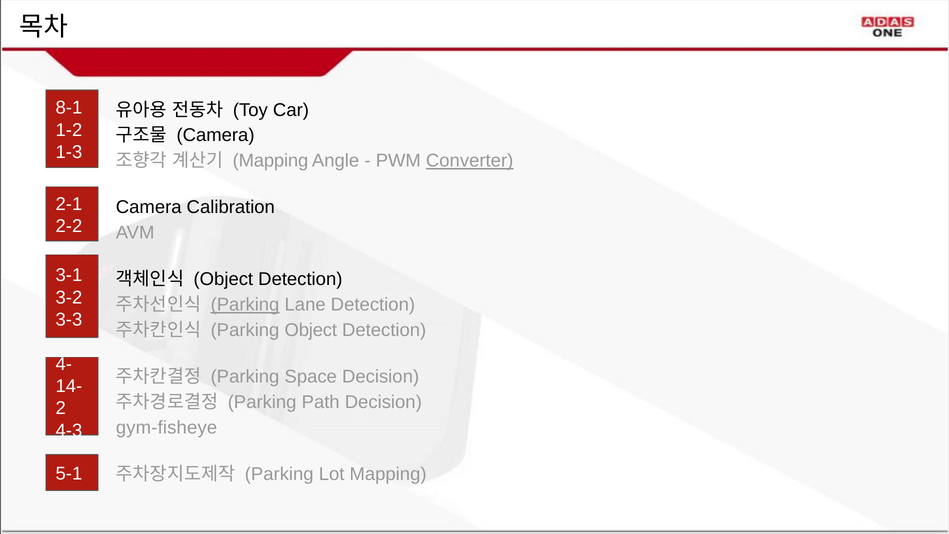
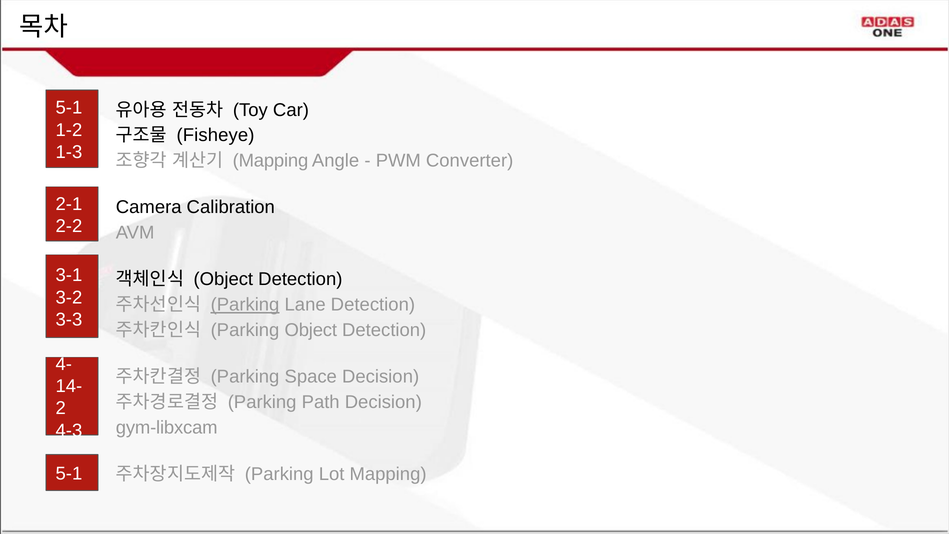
8-1 at (69, 108): 8-1 -> 5-1
Camera at (216, 135): Camera -> Fisheye
Converter underline: present -> none
gym-fisheye: gym-fisheye -> gym-libxcam
